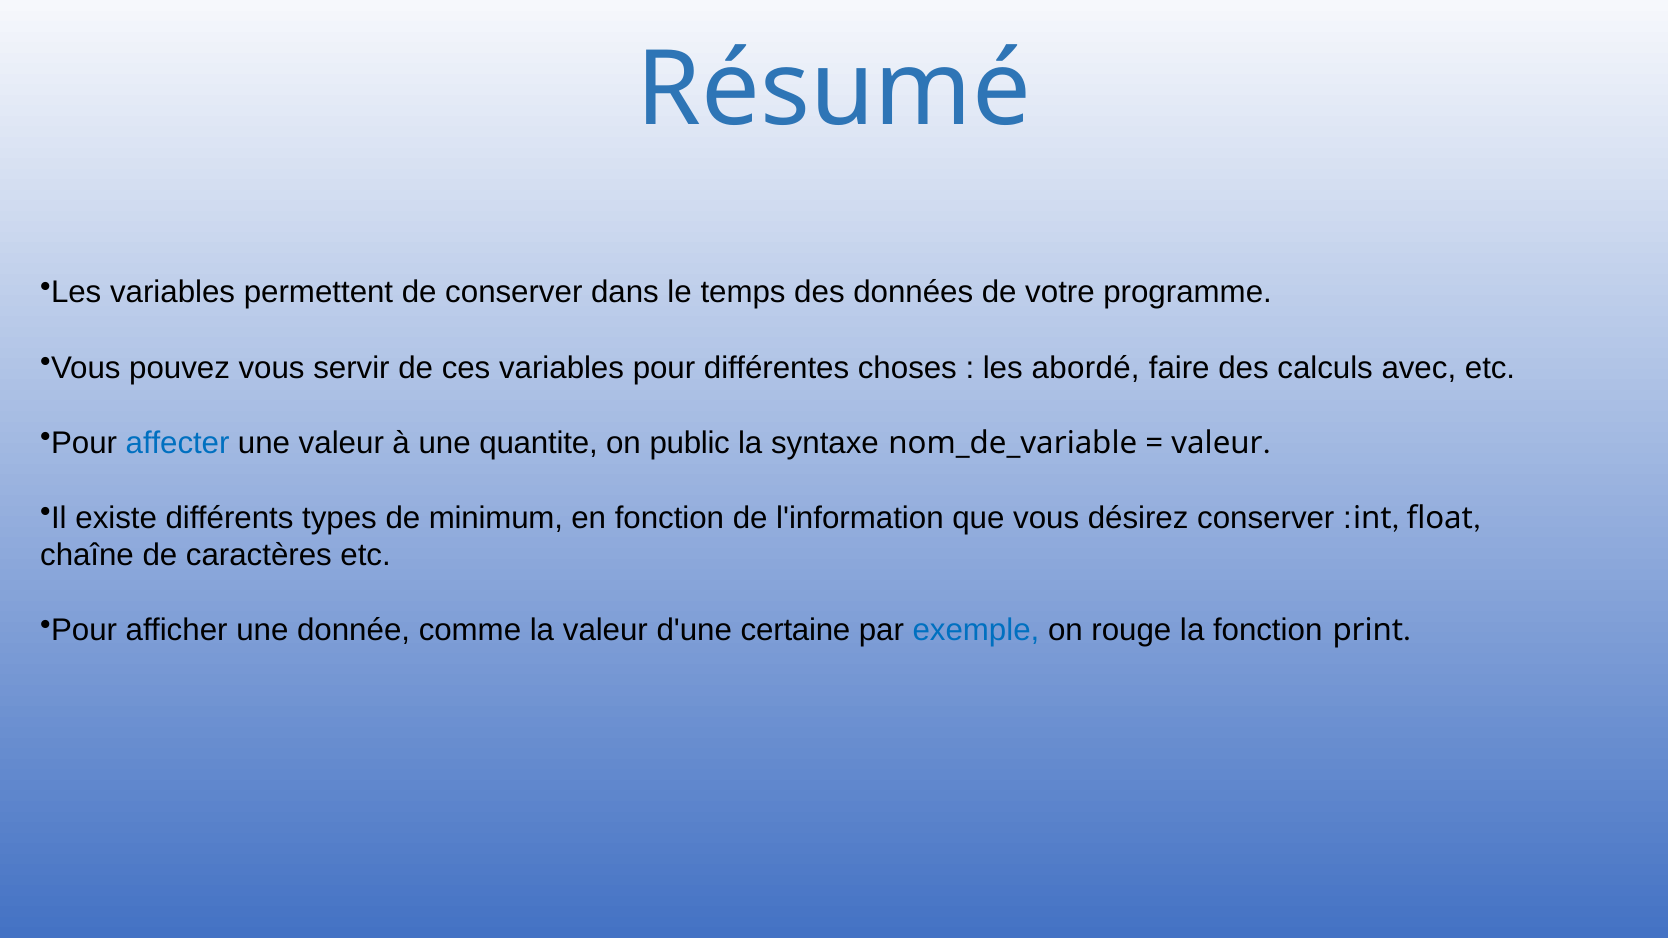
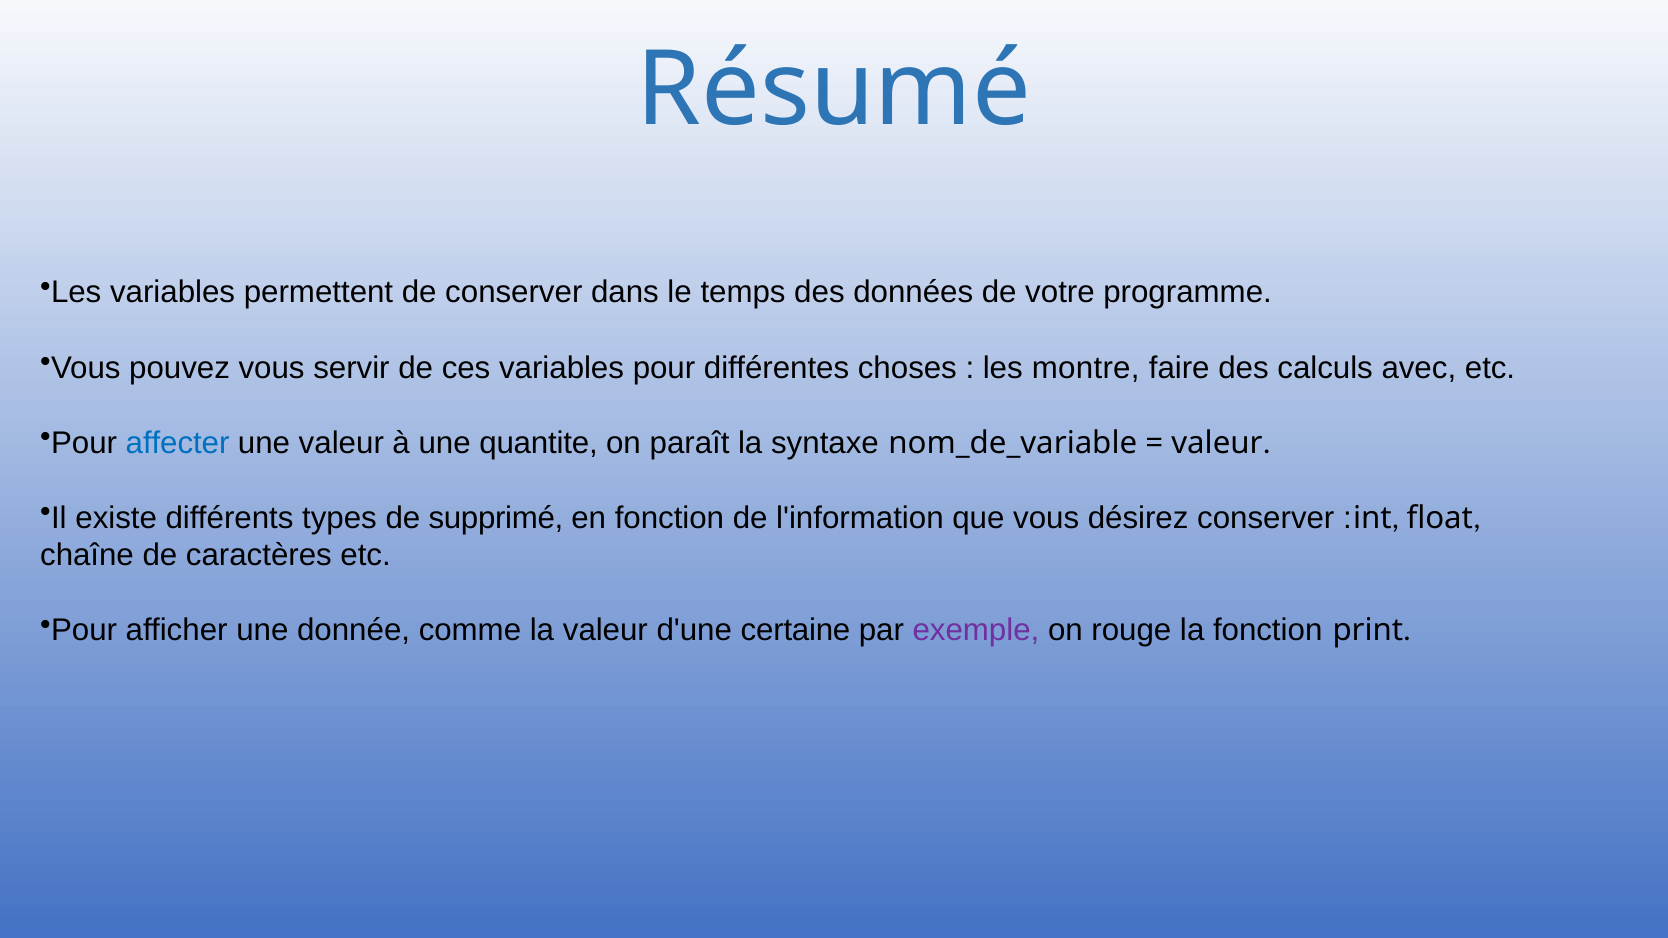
abordé: abordé -> montre
public: public -> paraît
minimum: minimum -> supprimé
exemple colour: blue -> purple
